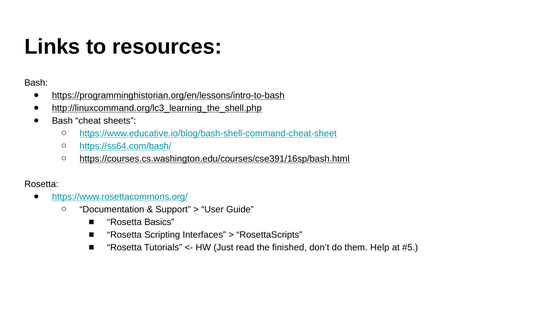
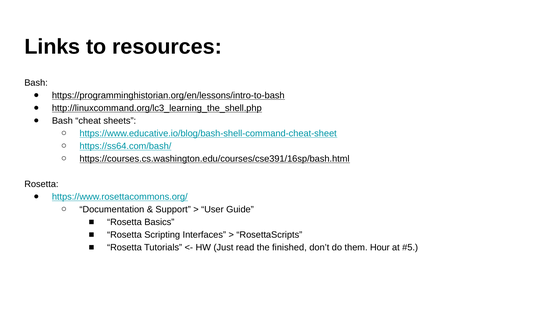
Help: Help -> Hour
